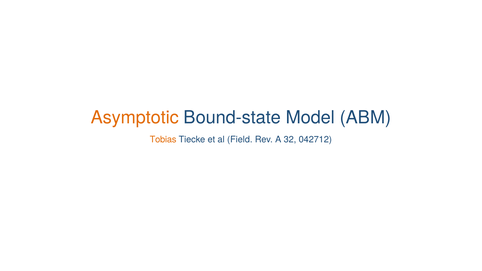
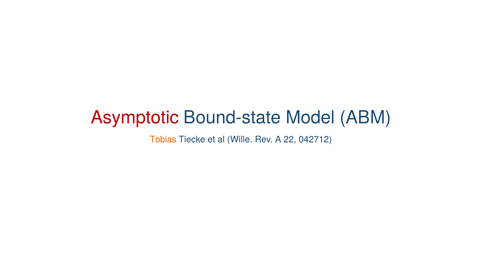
Asymptotic colour: orange -> red
Field: Field -> Wille
32: 32 -> 22
